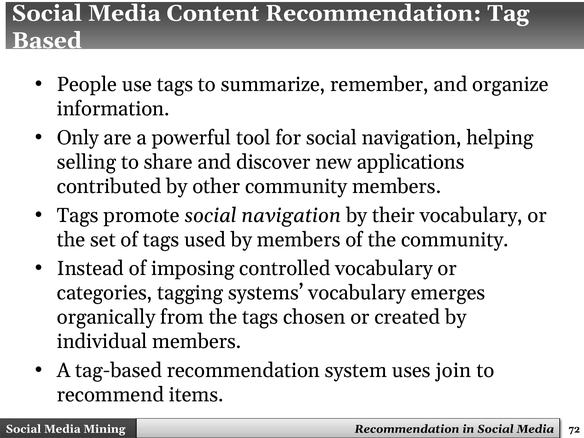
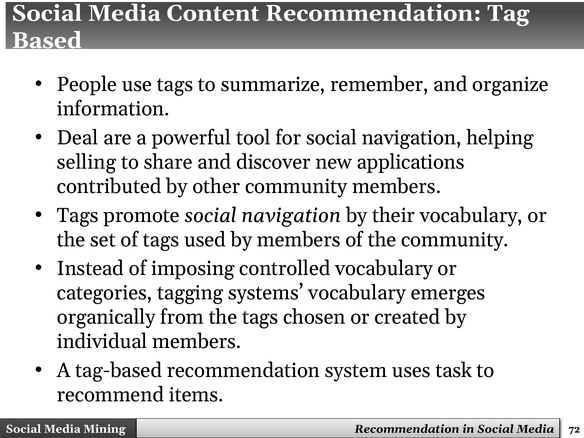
Only: Only -> Deal
join: join -> task
